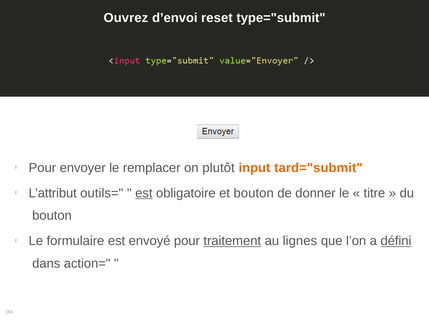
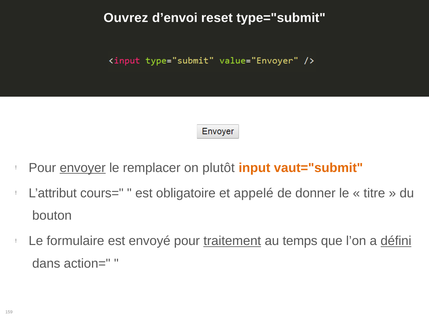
envoyer underline: none -> present
tard="submit: tard="submit -> vaut="submit
outils=: outils= -> cours=
est at (144, 193) underline: present -> none
et bouton: bouton -> appelé
lignes: lignes -> temps
